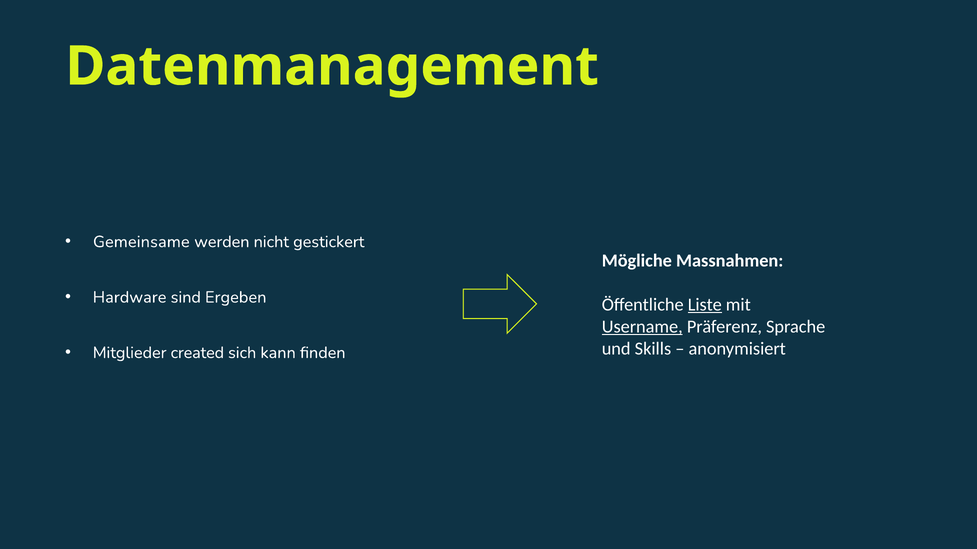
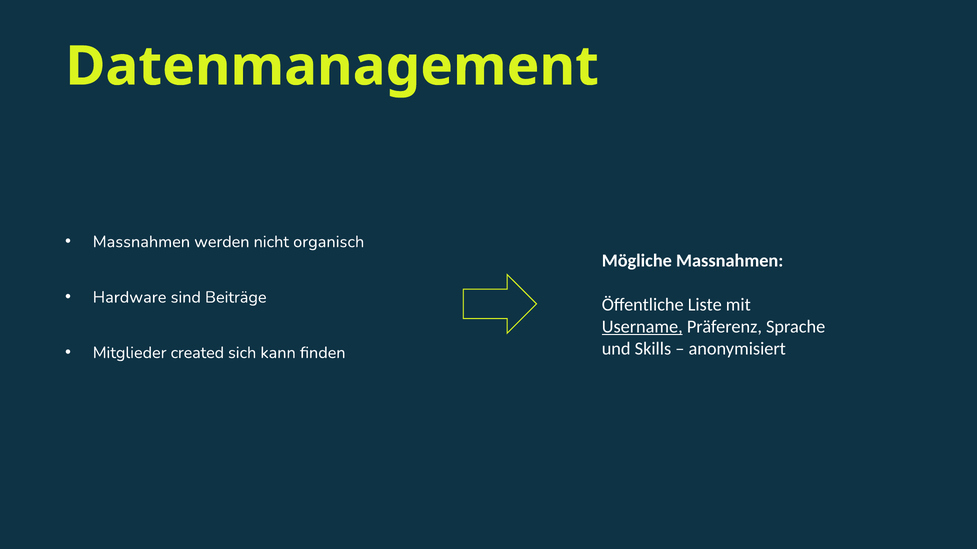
Gemeinsame at (141, 242): Gemeinsame -> Massnahmen
gestickert: gestickert -> organisch
Ergeben: Ergeben -> Beiträge
Liste underline: present -> none
